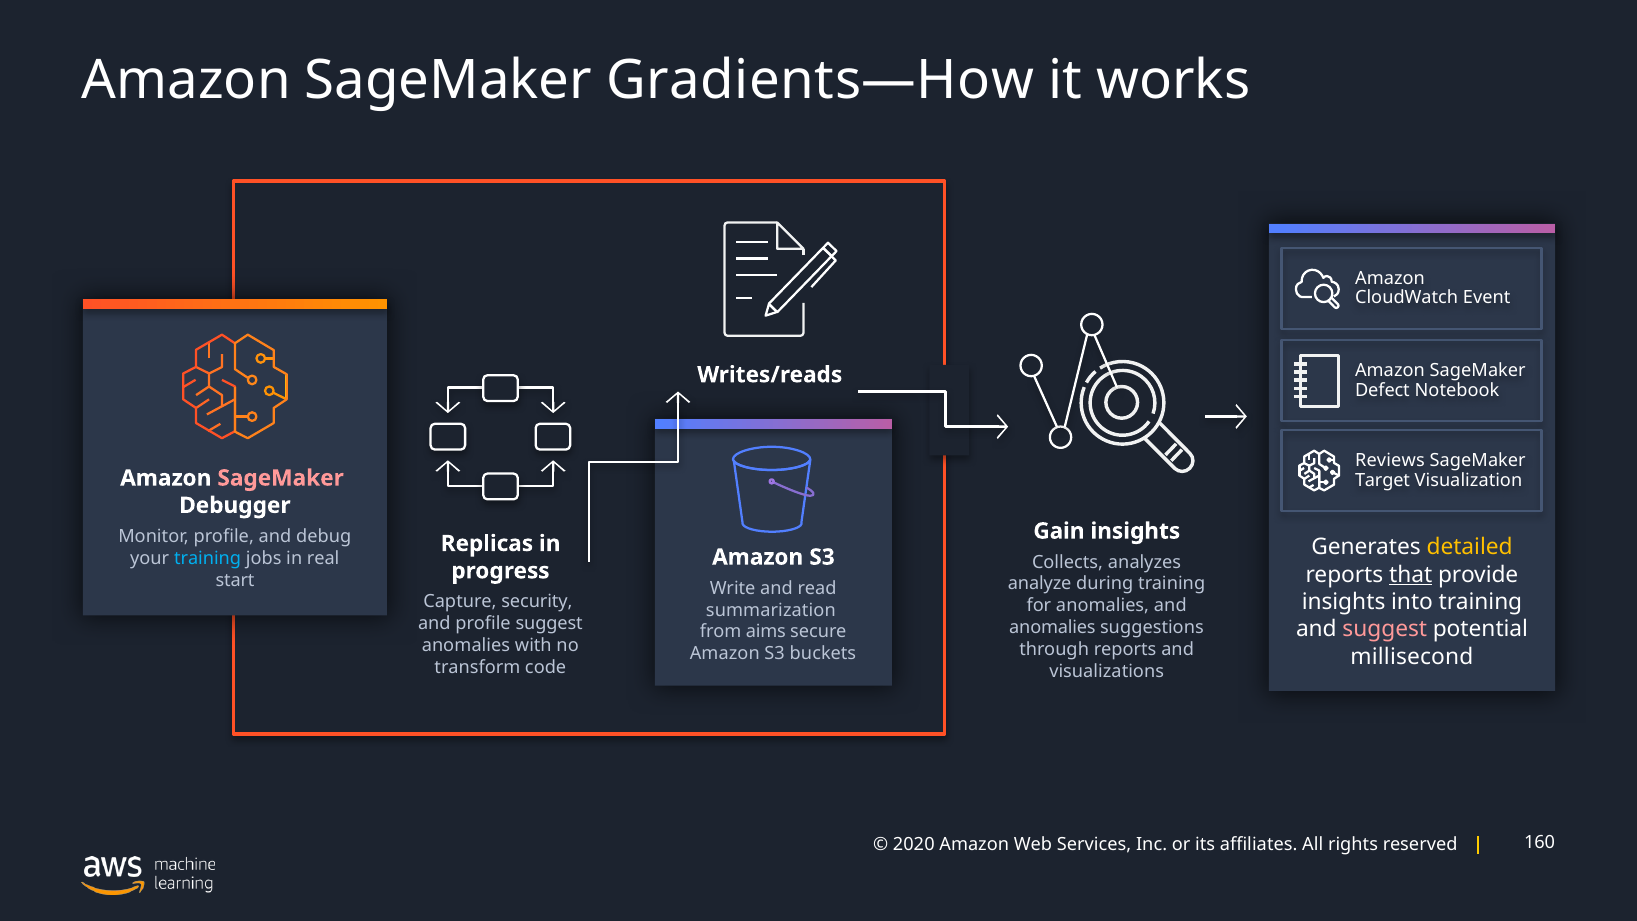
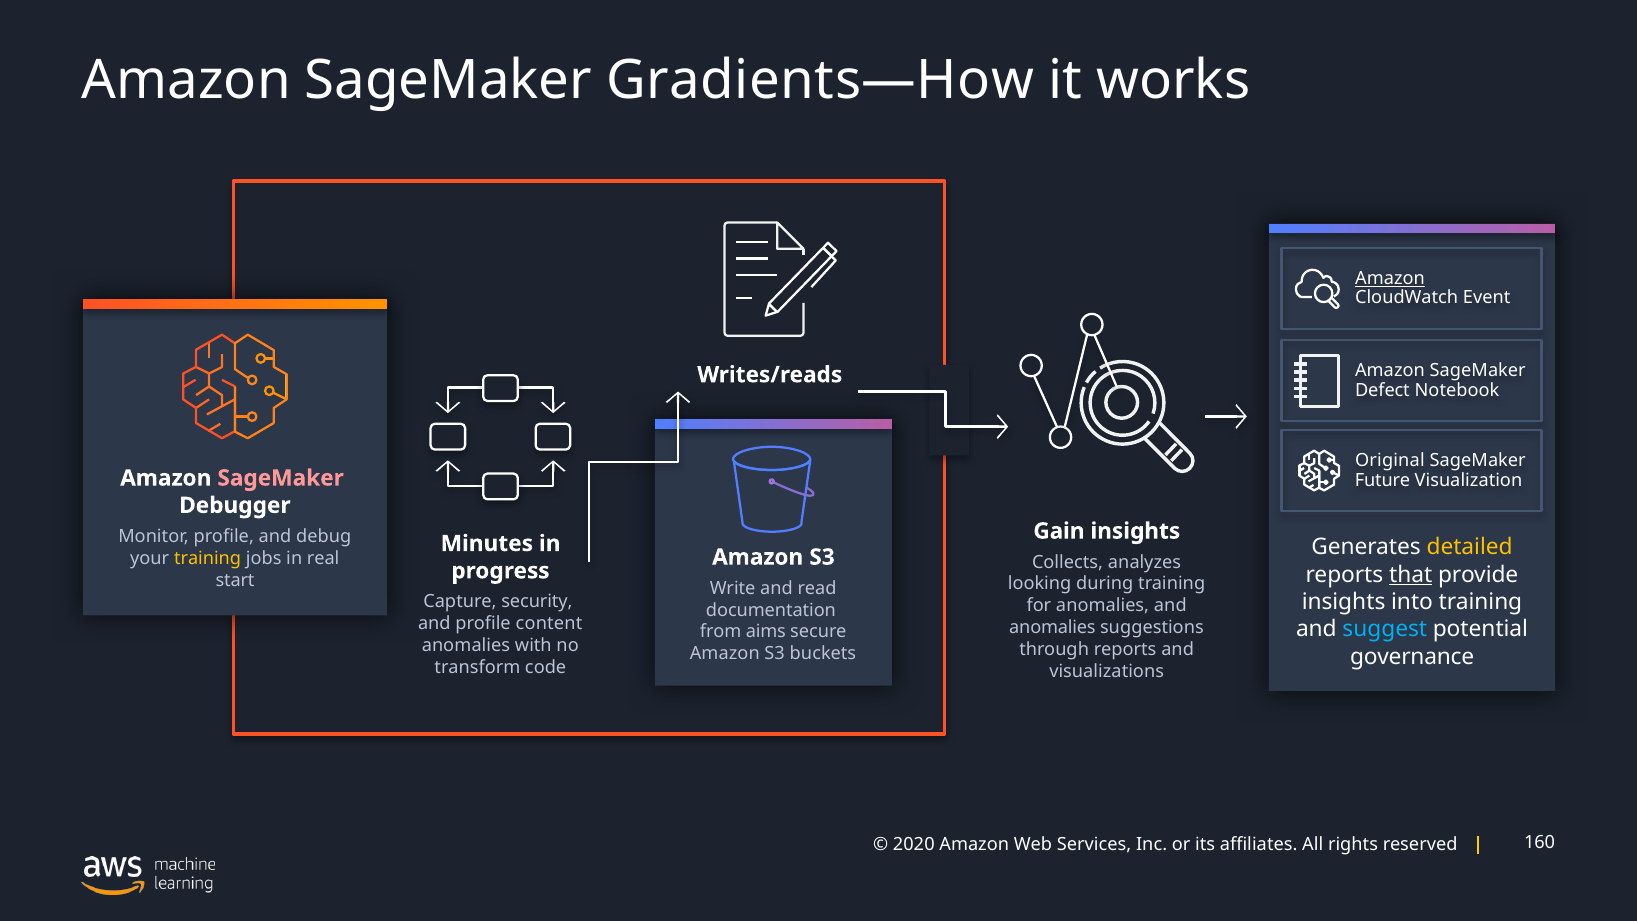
Amazon at (1390, 278) underline: none -> present
Reviews: Reviews -> Original
Target: Target -> Future
Replicas: Replicas -> Minutes
training at (208, 558) colour: light blue -> yellow
analyze: analyze -> looking
summarization: summarization -> documentation
profile suggest: suggest -> content
suggest at (1385, 629) colour: pink -> light blue
millisecond: millisecond -> governance
